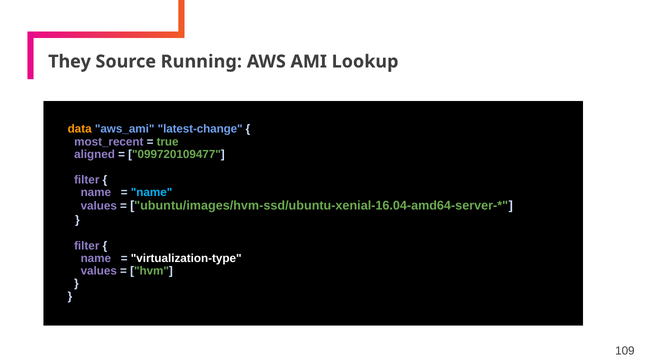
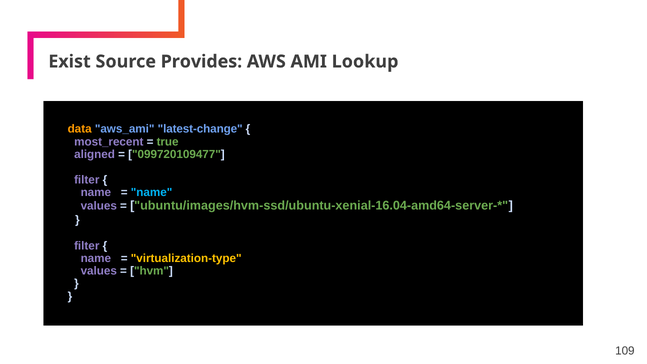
They: They -> Exist
Running: Running -> Provides
virtualization-type colour: white -> yellow
